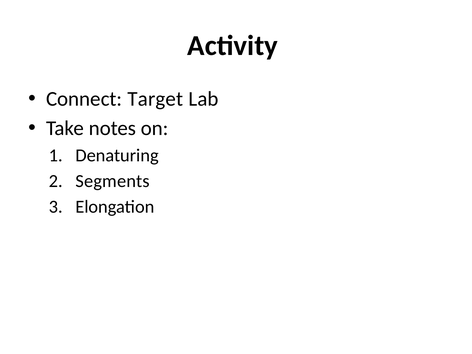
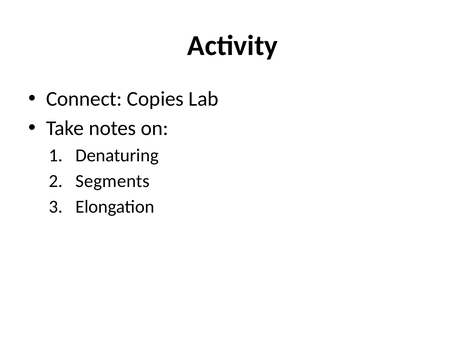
Target: Target -> Copies
